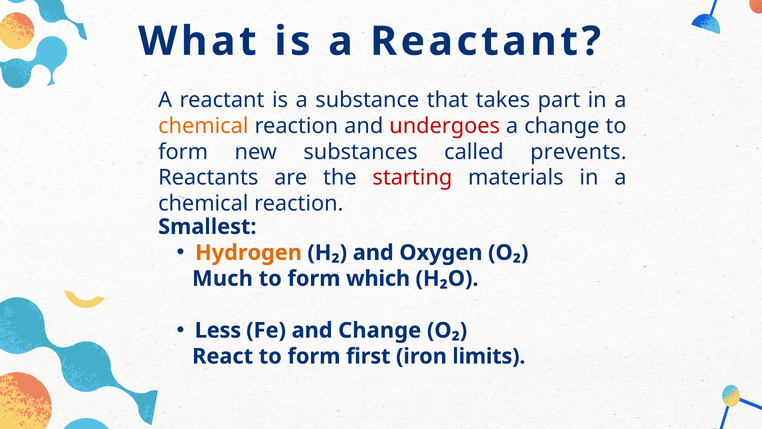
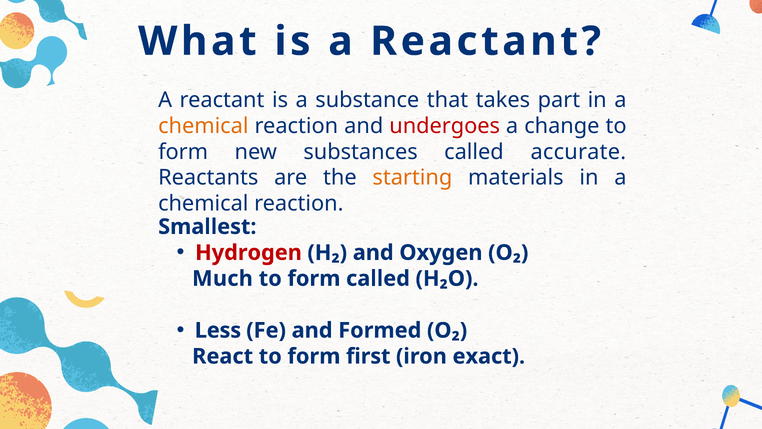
prevents: prevents -> accurate
starting colour: red -> orange
Hydrogen colour: orange -> red
form which: which -> called
and Change: Change -> Formed
limits: limits -> exact
